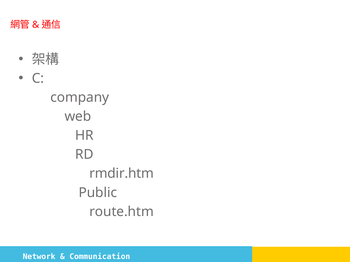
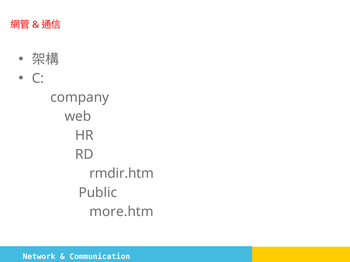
route.htm: route.htm -> more.htm
